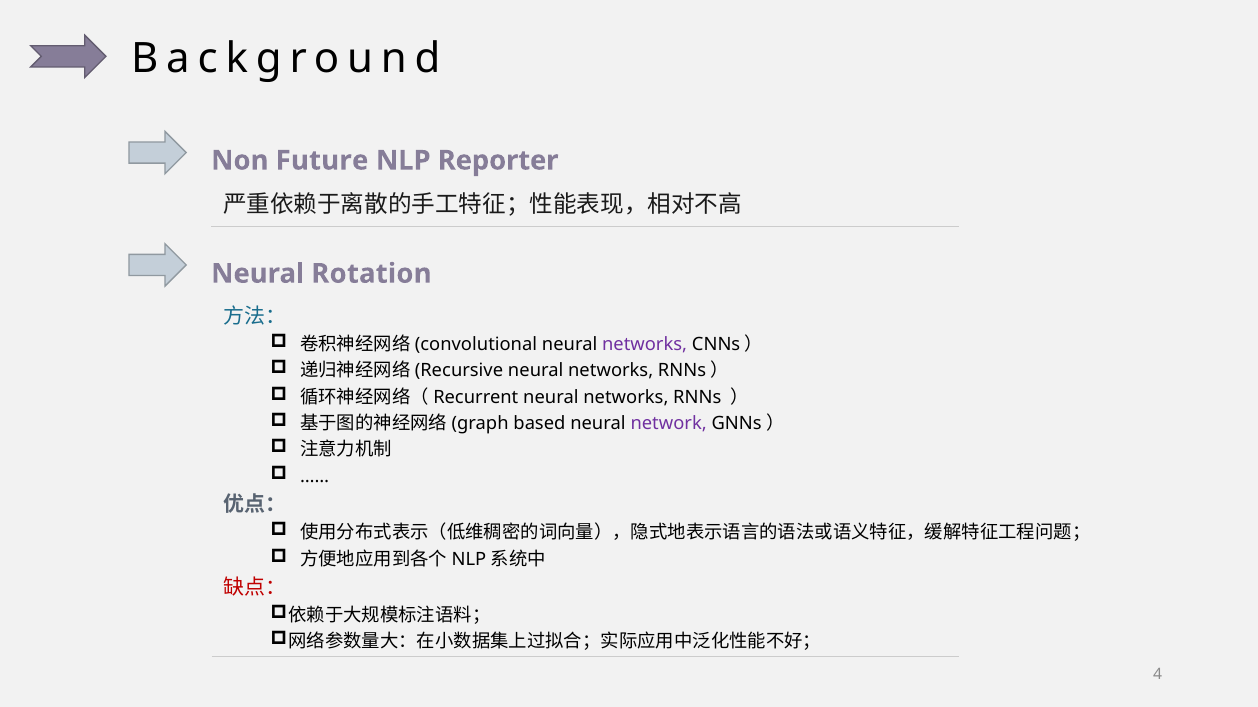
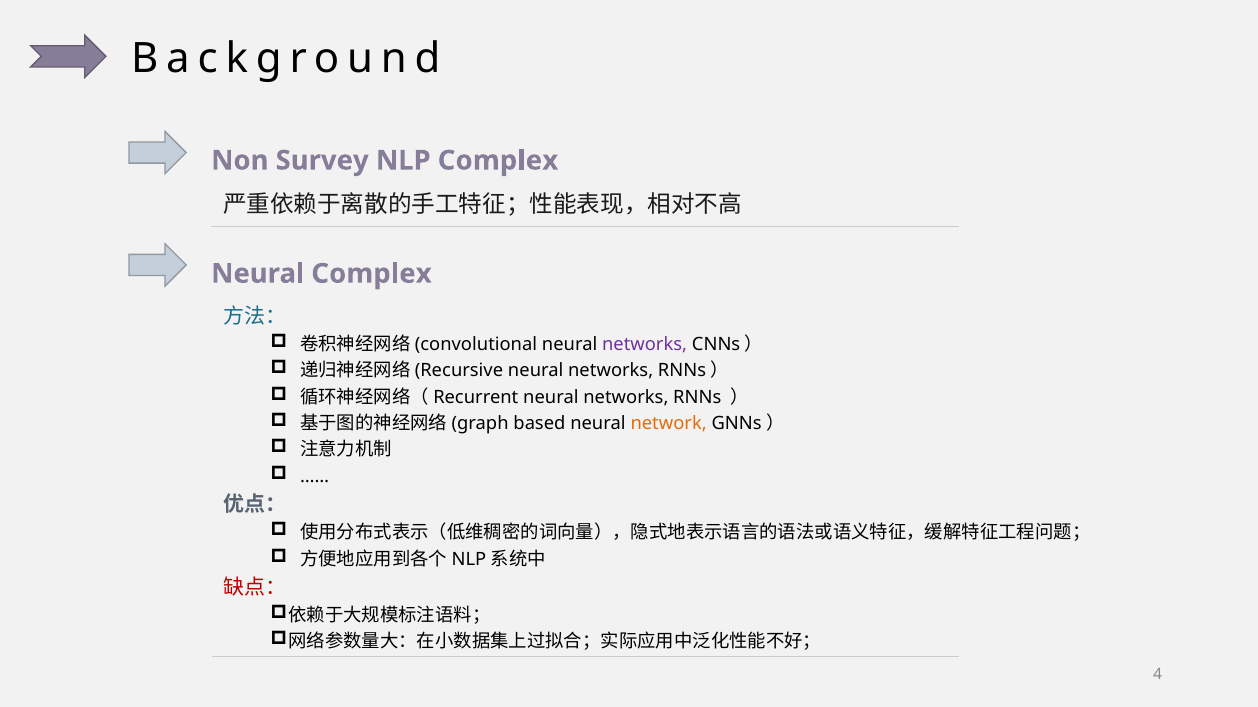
Future: Future -> Survey
NLP Reporter: Reporter -> Complex
Neural Rotation: Rotation -> Complex
network colour: purple -> orange
